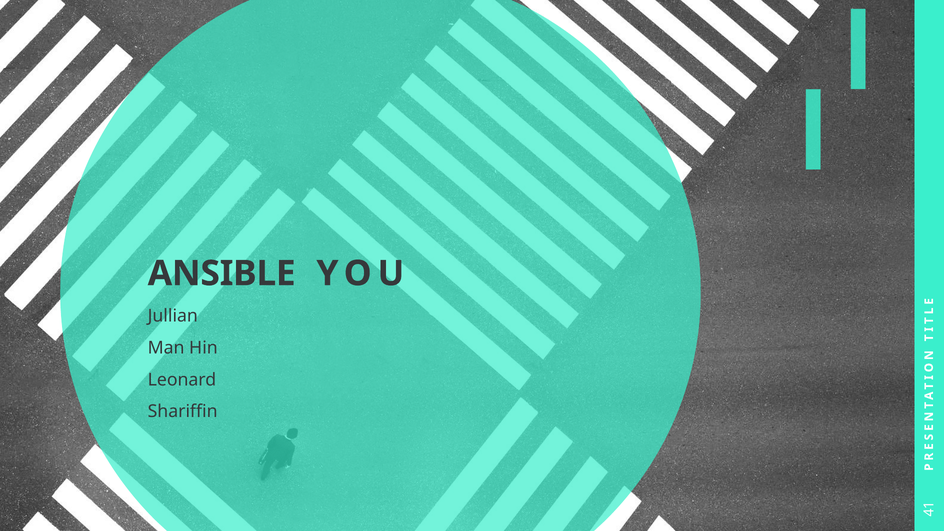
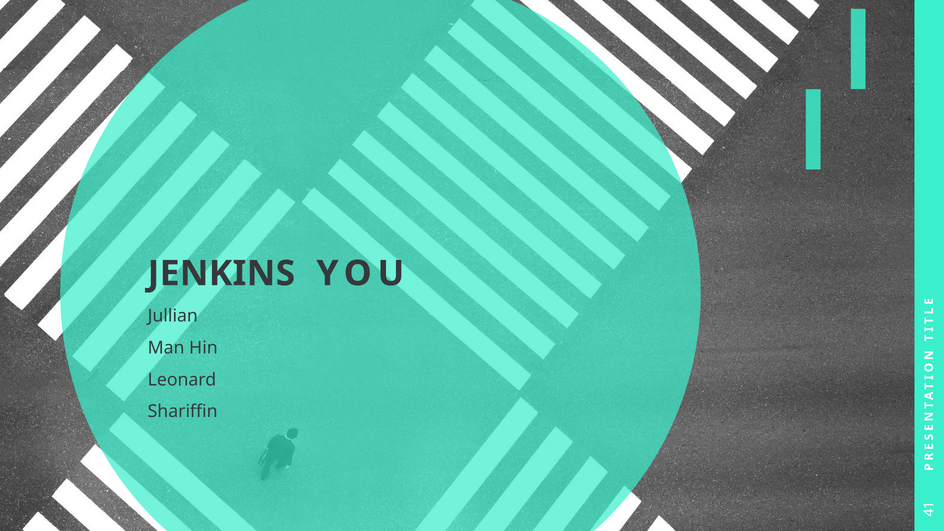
ANSIBLE: ANSIBLE -> JENKINS
